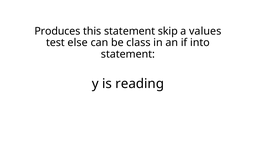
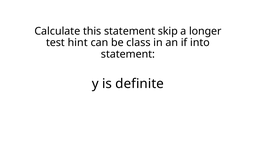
Produces: Produces -> Calculate
values: values -> longer
else: else -> hint
reading: reading -> definite
